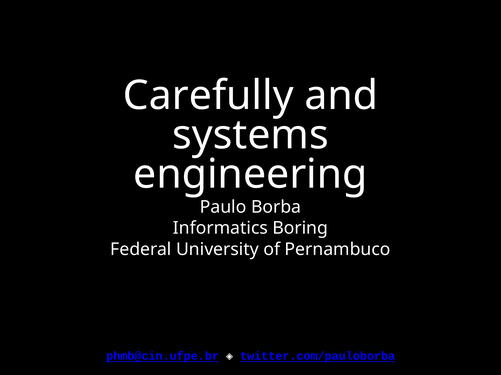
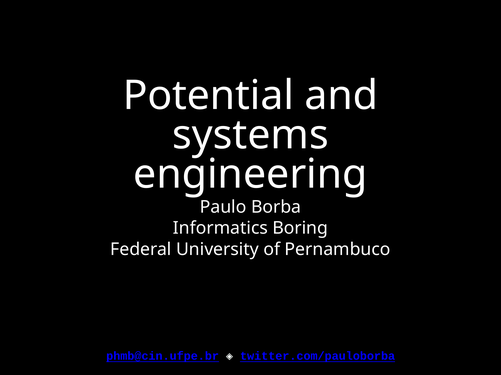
Carefully: Carefully -> Potential
